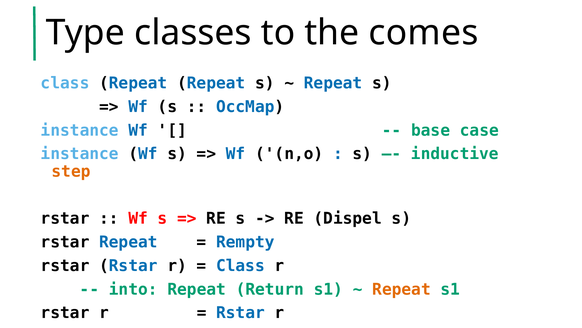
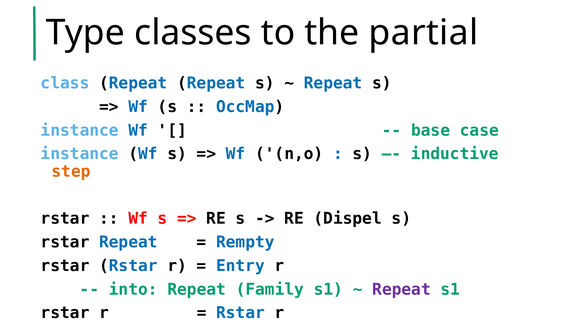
comes: comes -> partial
Class at (240, 265): Class -> Entry
Return: Return -> Family
Repeat at (402, 289) colour: orange -> purple
